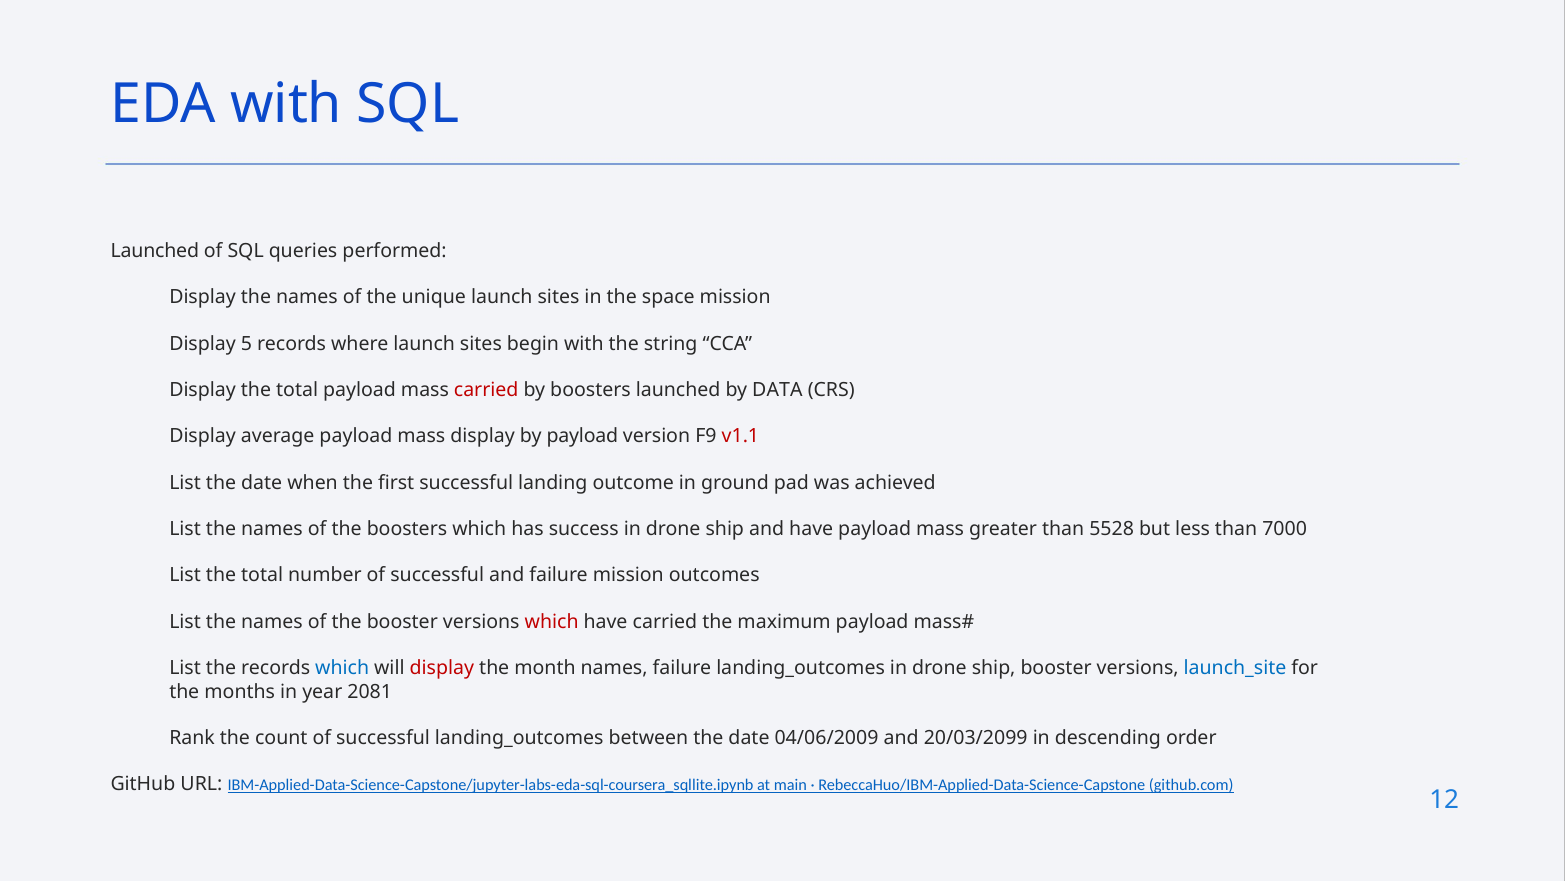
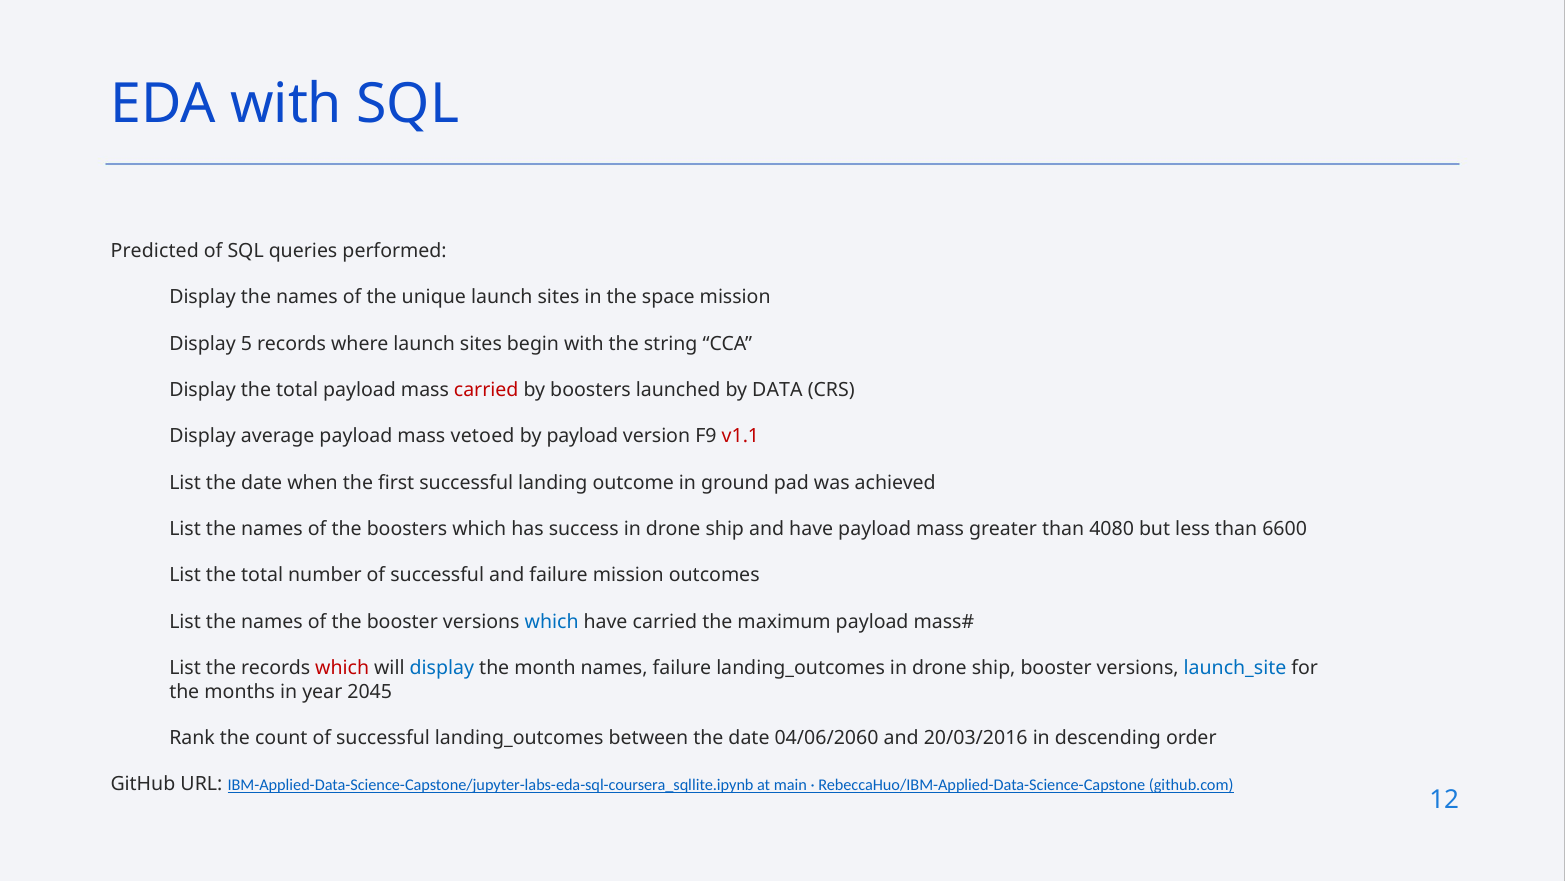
Launched at (155, 251): Launched -> Predicted
mass display: display -> vetoed
5528: 5528 -> 4080
7000: 7000 -> 6600
which at (552, 621) colour: red -> blue
which at (342, 668) colour: blue -> red
display at (442, 668) colour: red -> blue
2081: 2081 -> 2045
04/06/2009: 04/06/2009 -> 04/06/2060
20/03/2099: 20/03/2099 -> 20/03/2016
